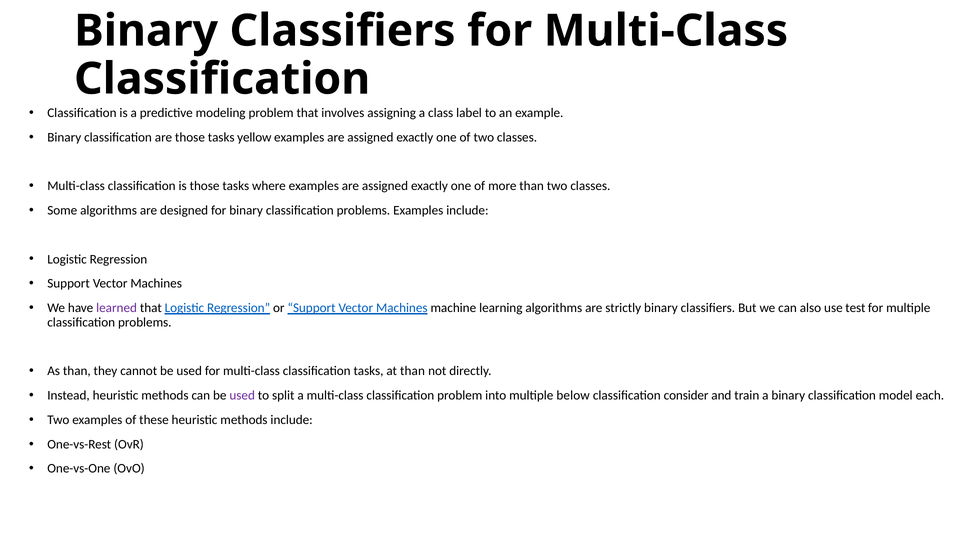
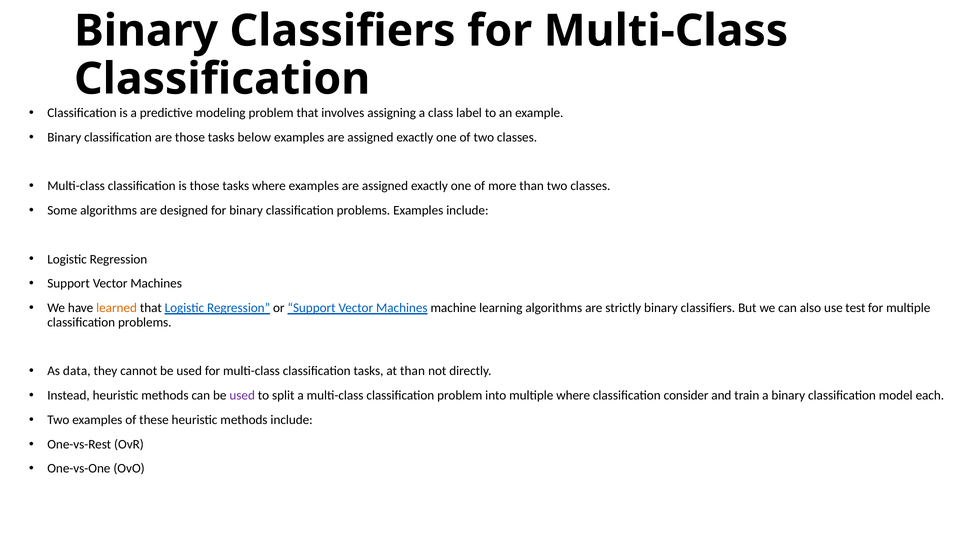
yellow: yellow -> below
learned colour: purple -> orange
As than: than -> data
multiple below: below -> where
